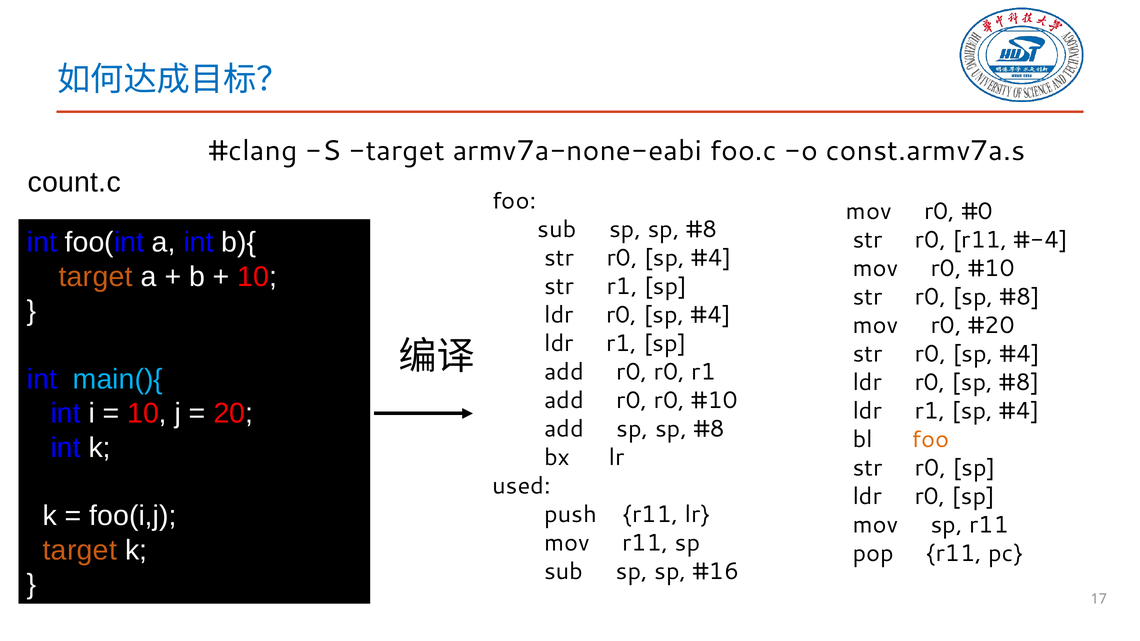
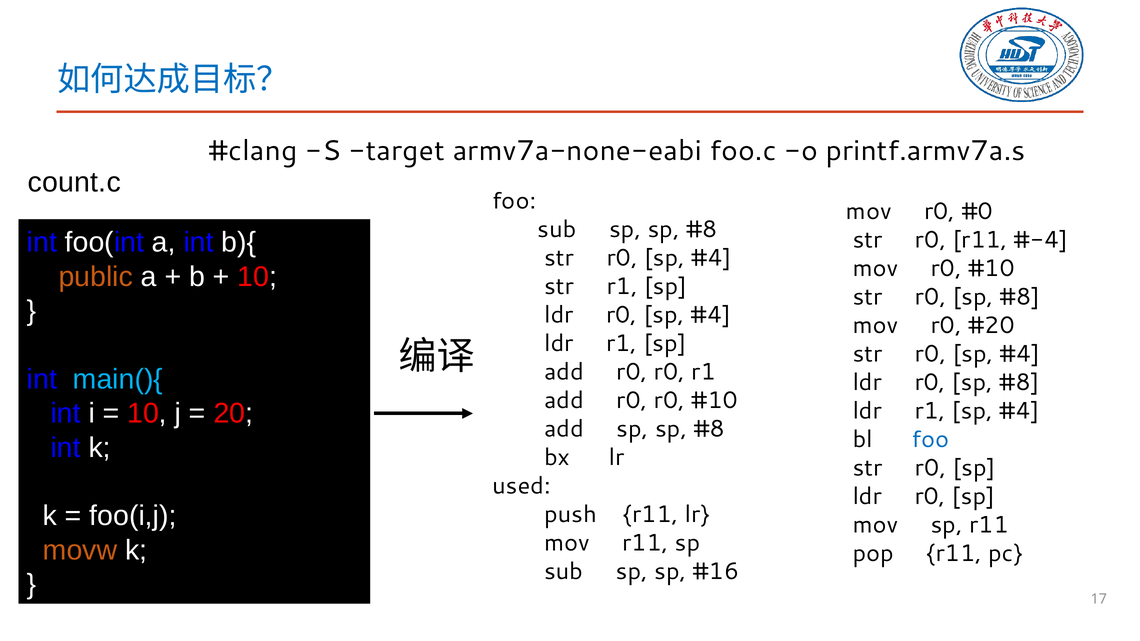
const.armv7a.s: const.armv7a.s -> printf.armv7a.s
target at (96, 277): target -> public
foo at (930, 440) colour: orange -> blue
target at (80, 550): target -> movw
